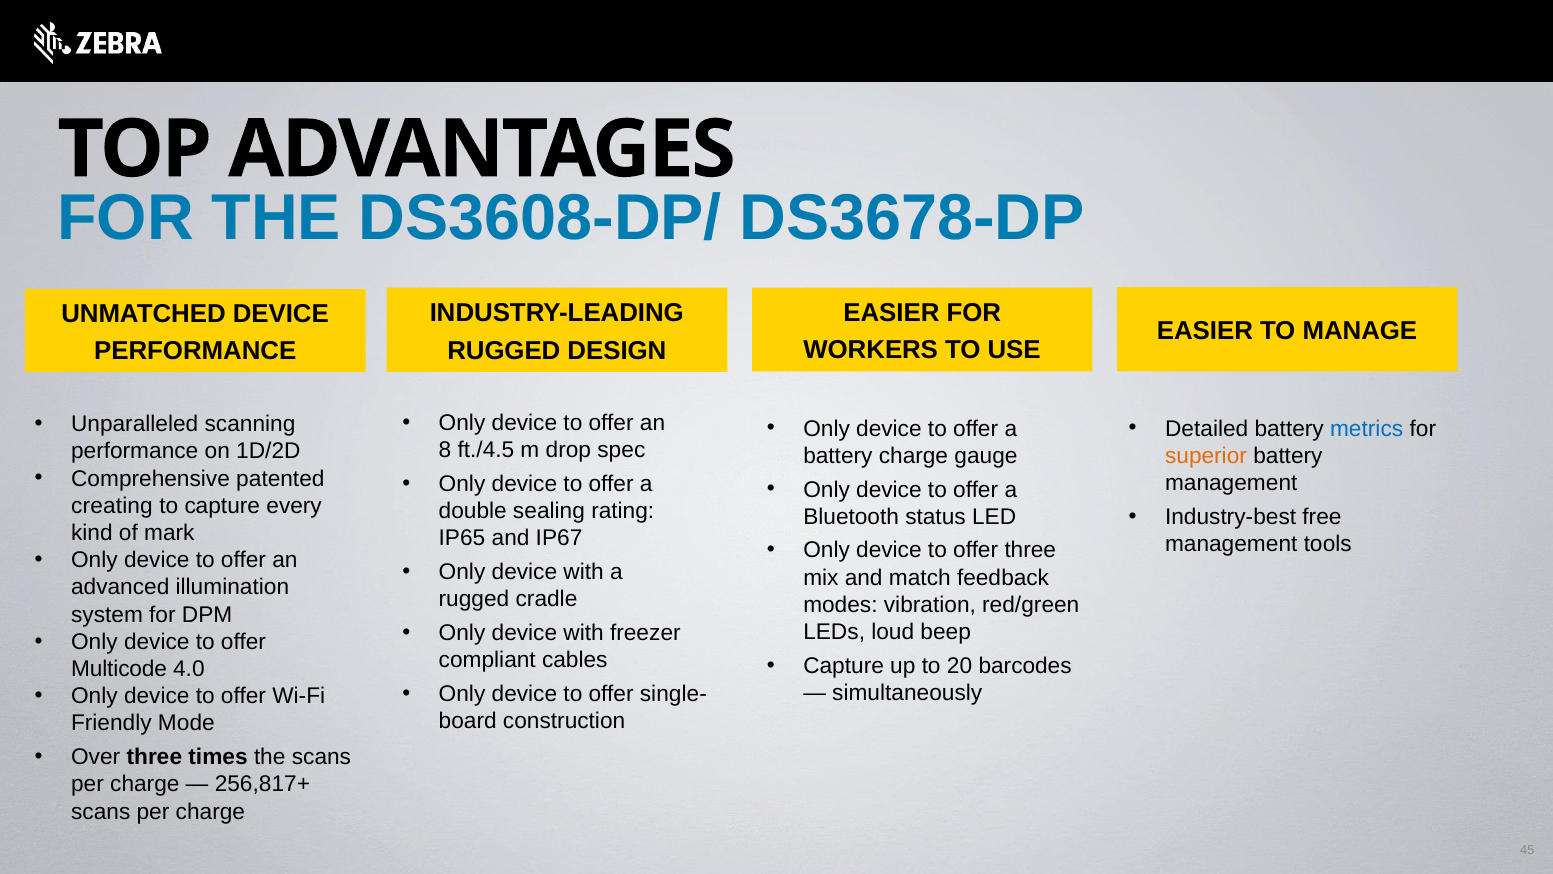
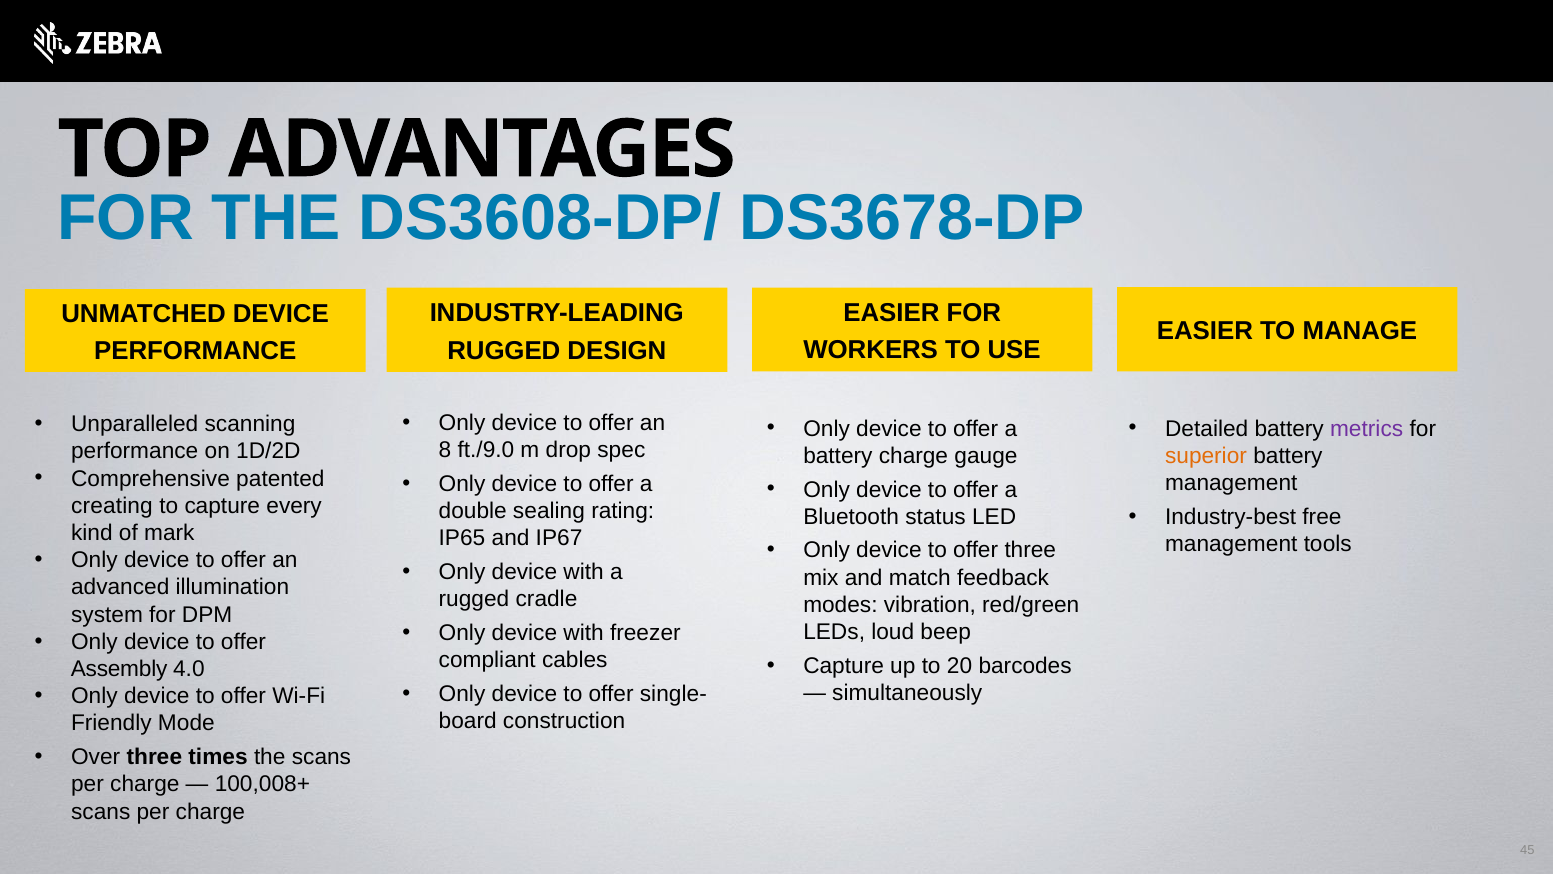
metrics colour: blue -> purple
ft./4.5: ft./4.5 -> ft./9.0
Multicode: Multicode -> Assembly
256,817+: 256,817+ -> 100,008+
